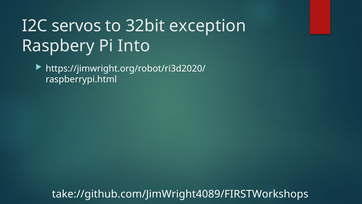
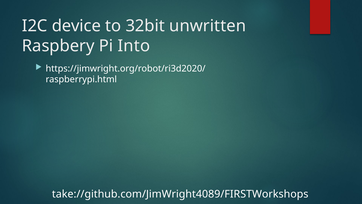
servos: servos -> device
exception: exception -> unwritten
